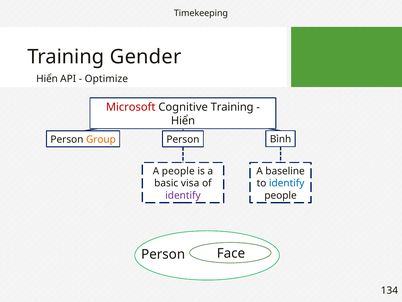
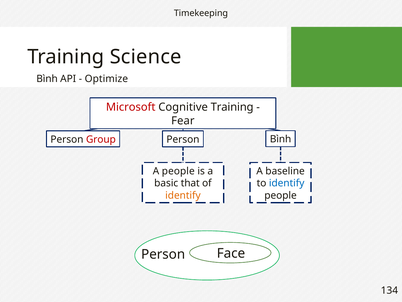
Gender: Gender -> Science
Hiển at (47, 79): Hiển -> Bình
Hiển at (183, 121): Hiển -> Fear
Group colour: orange -> red
visa: visa -> that
identify at (183, 195) colour: purple -> orange
